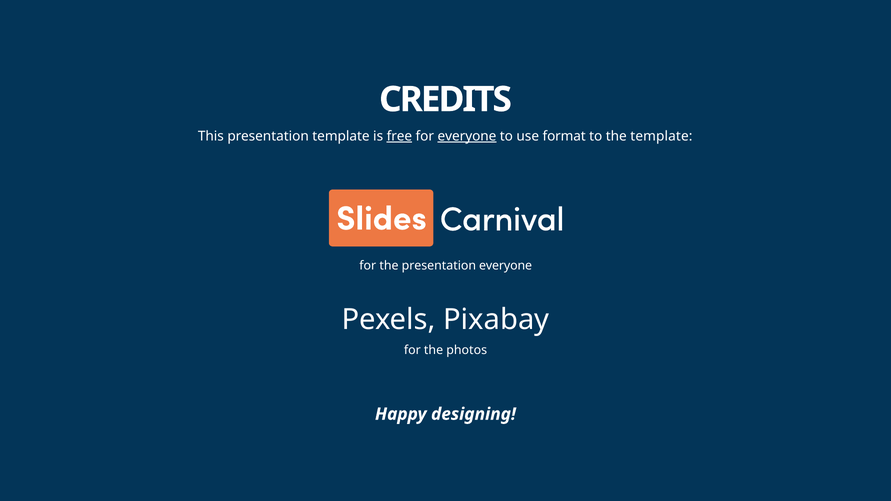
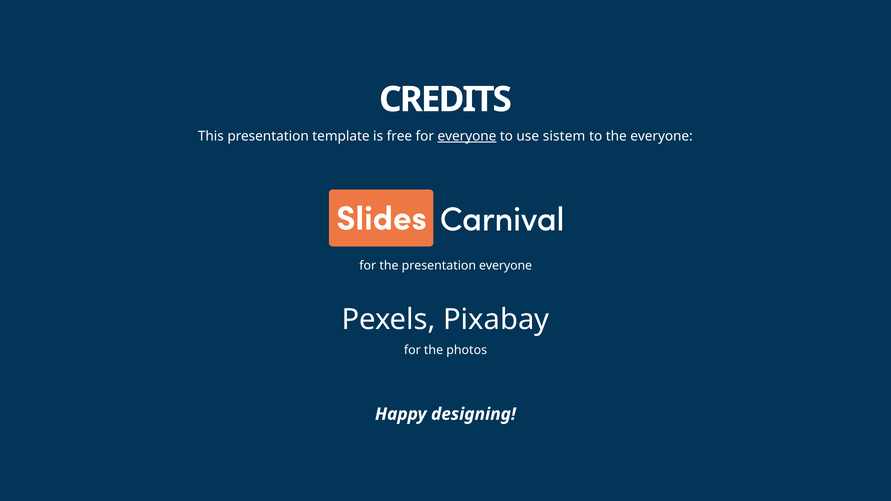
free underline: present -> none
format: format -> sistem
the template: template -> everyone
